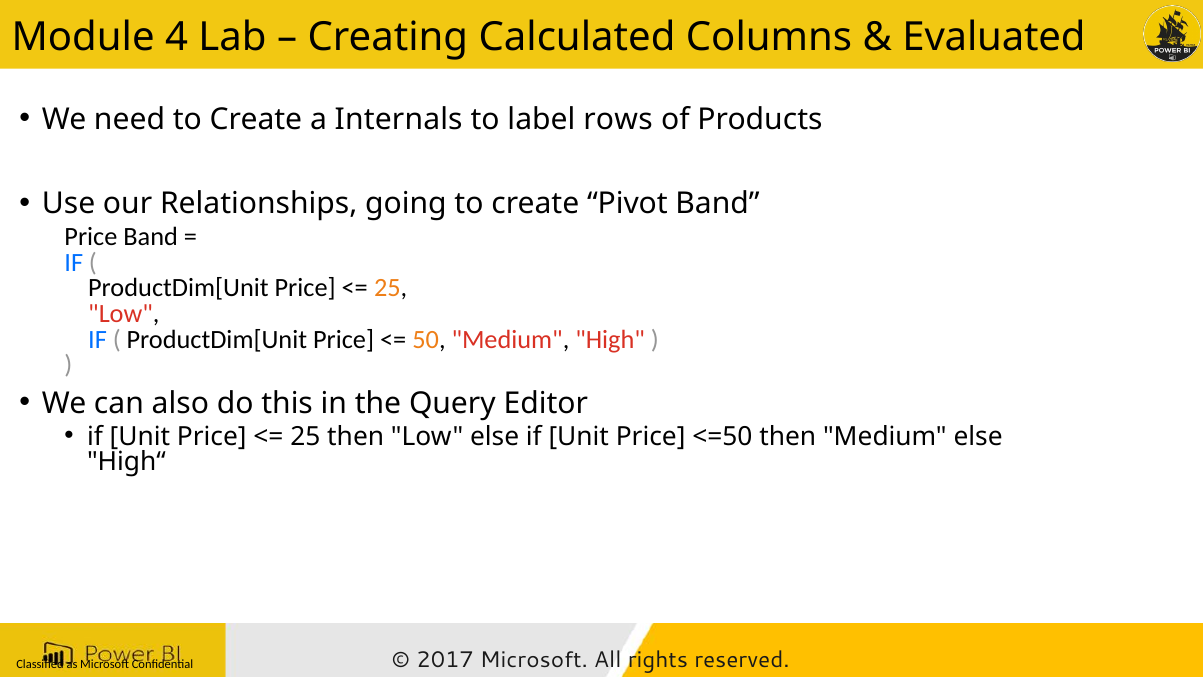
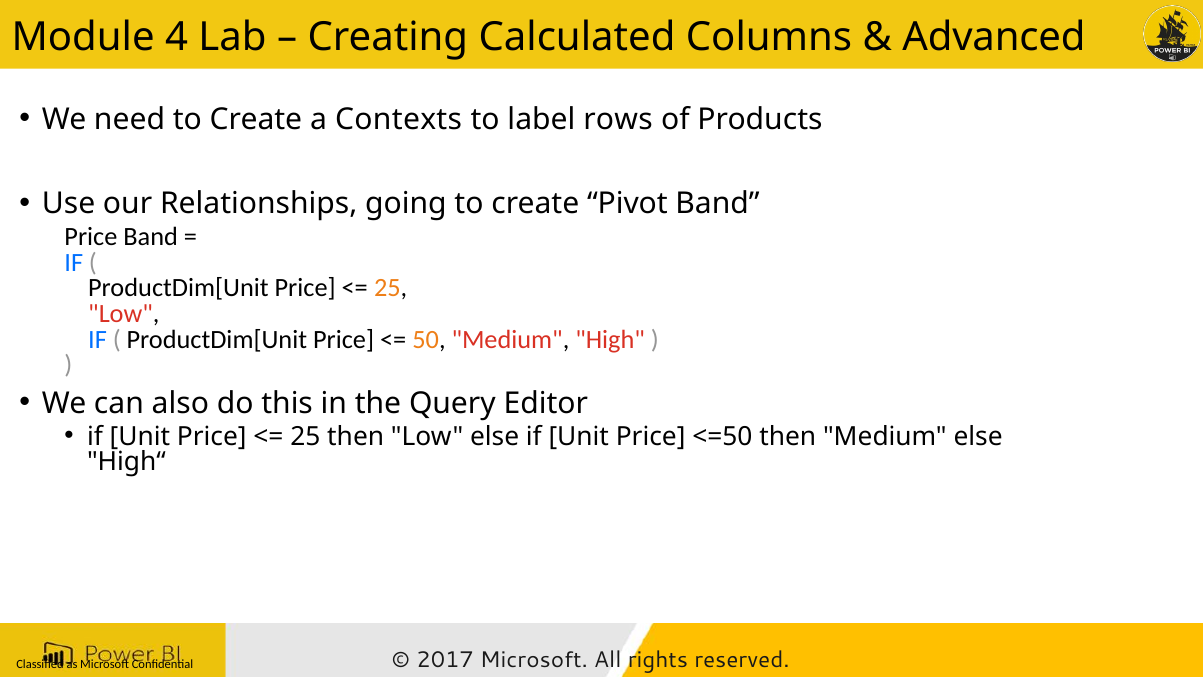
Evaluated: Evaluated -> Advanced
Internals: Internals -> Contexts
